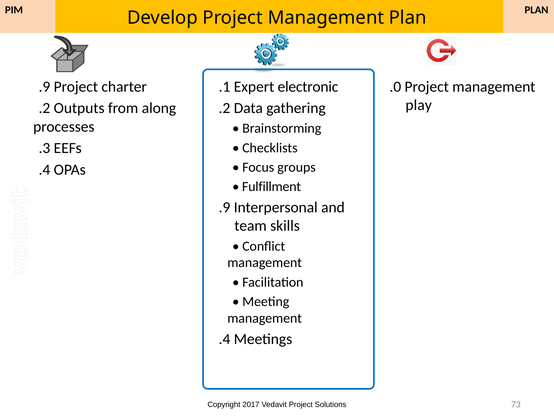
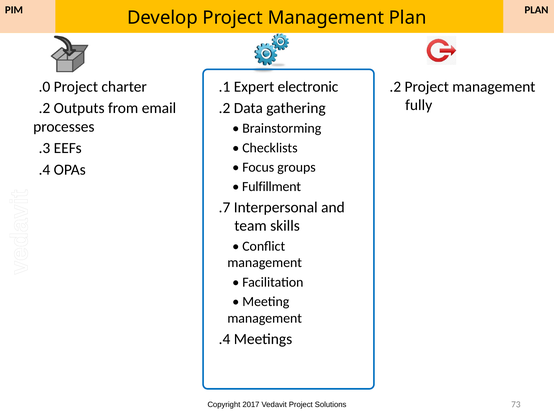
.9 at (44, 86): .9 -> .0
.0 at (395, 86): .0 -> .2
play: play -> fully
along: along -> email
.9 at (224, 207): .9 -> .7
